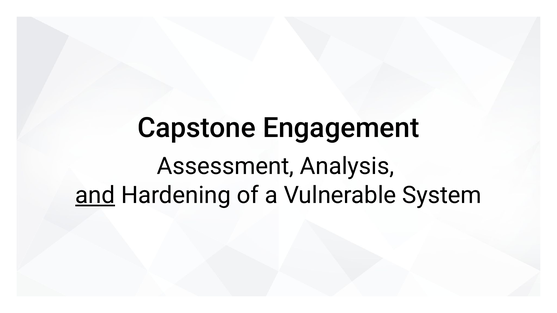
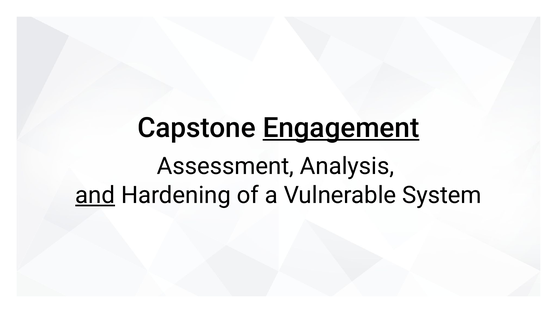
Engagement underline: none -> present
